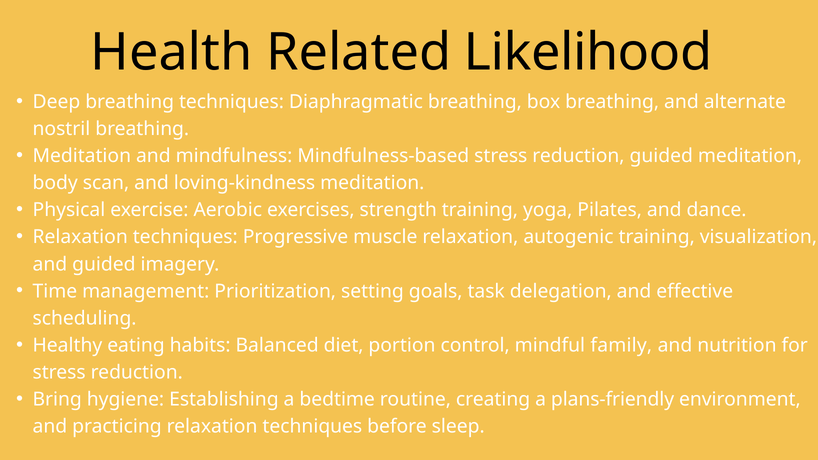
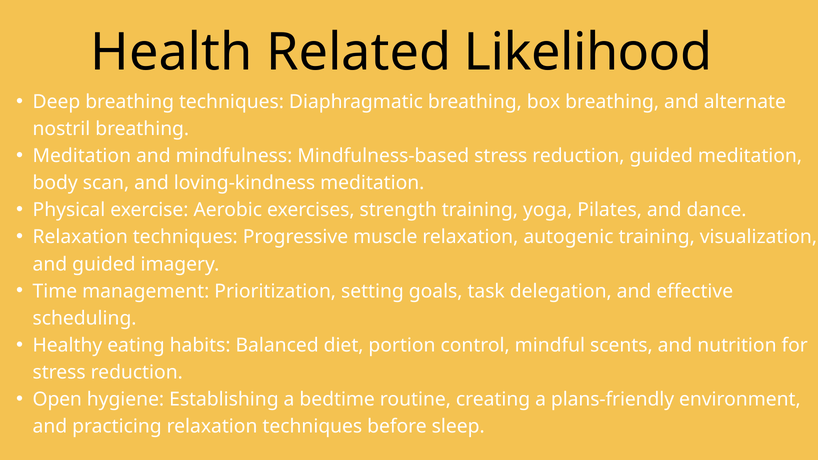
family: family -> scents
Bring: Bring -> Open
